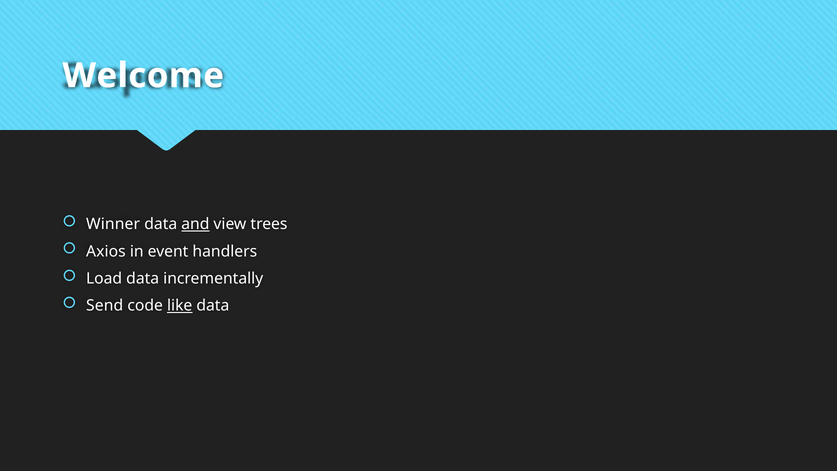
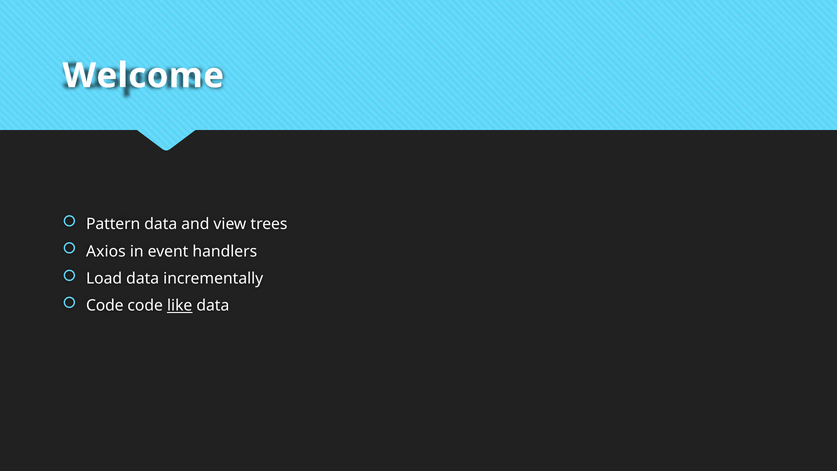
Winner: Winner -> Pattern
and underline: present -> none
Send at (105, 306): Send -> Code
